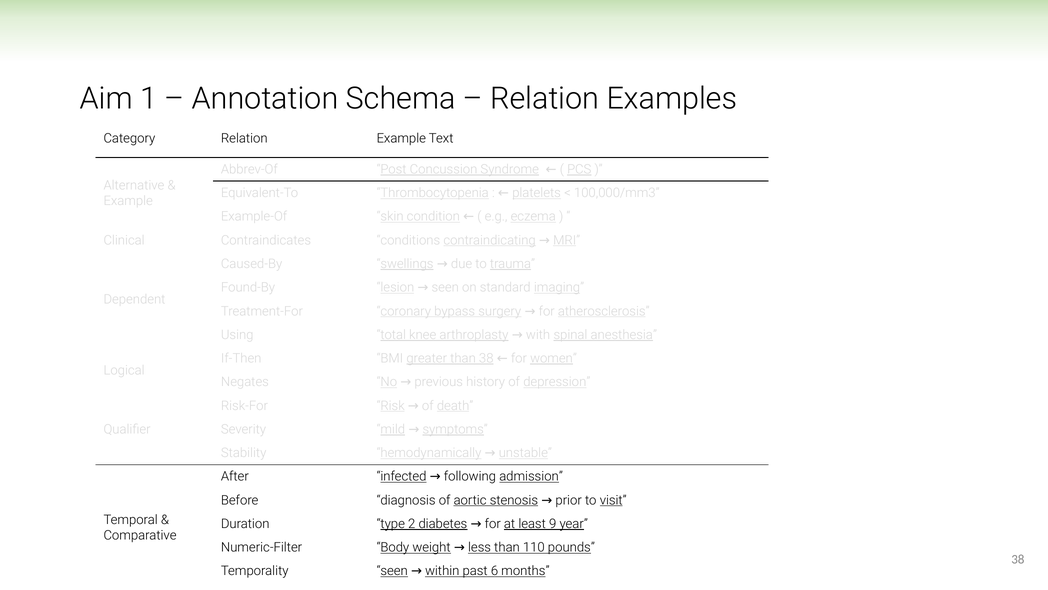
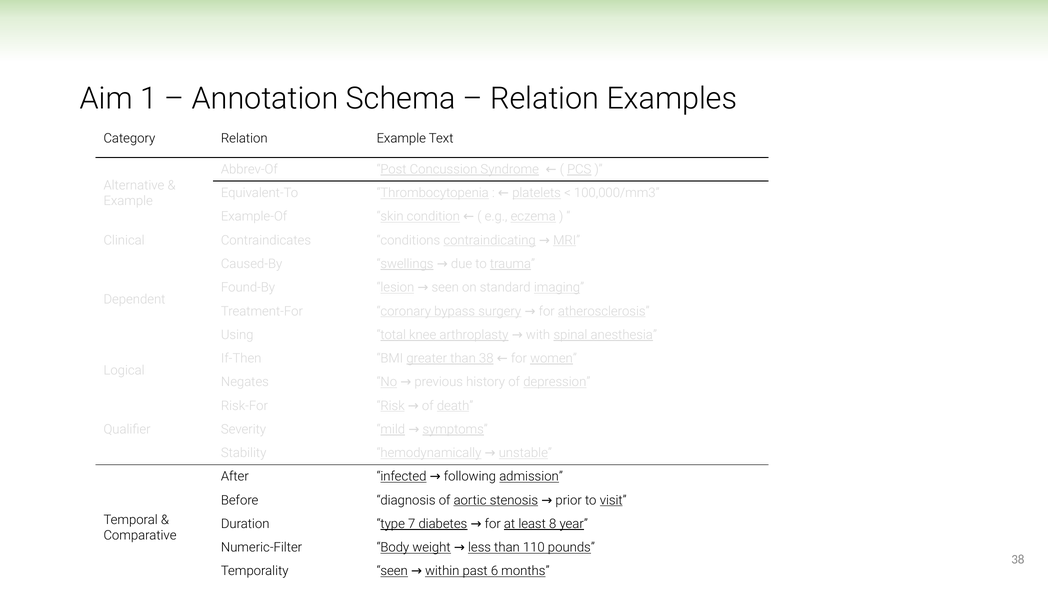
9: 9 -> 8
2: 2 -> 7
